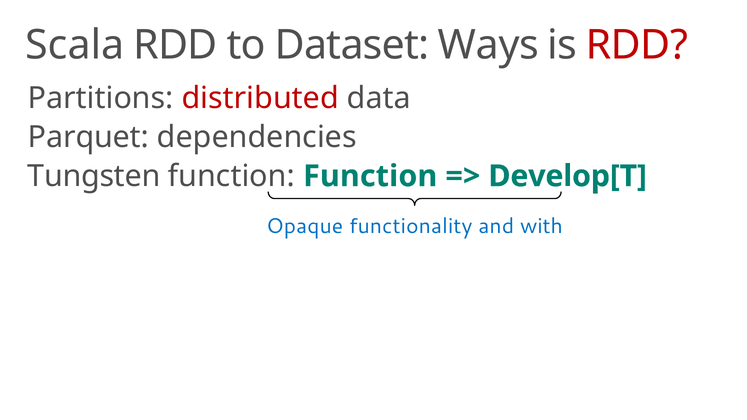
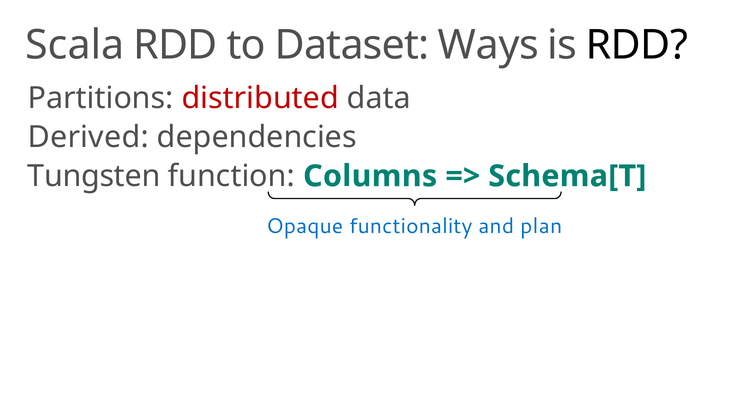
RDD at (637, 45) colour: red -> black
Parquet: Parquet -> Derived
function Function: Function -> Columns
Develop[T: Develop[T -> Schema[T
with: with -> plan
